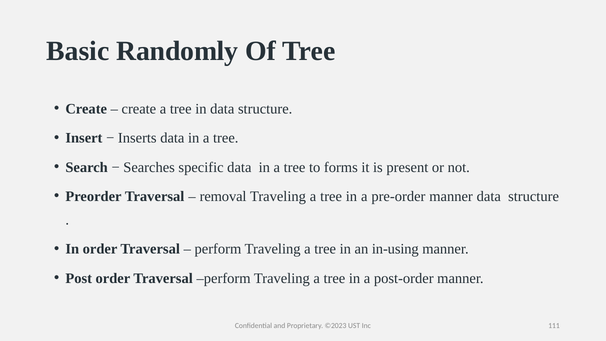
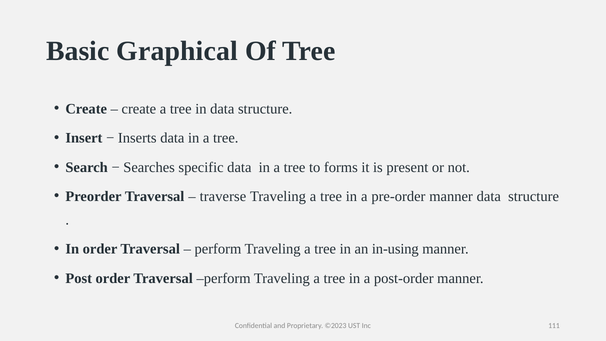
Randomly: Randomly -> Graphical
removal: removal -> traverse
